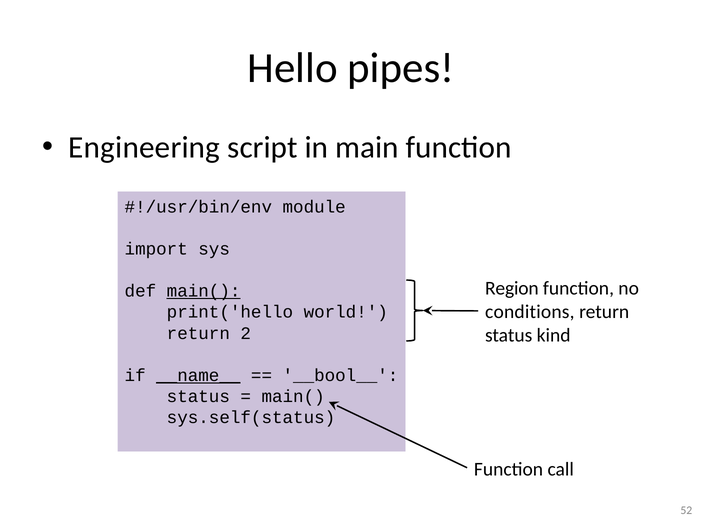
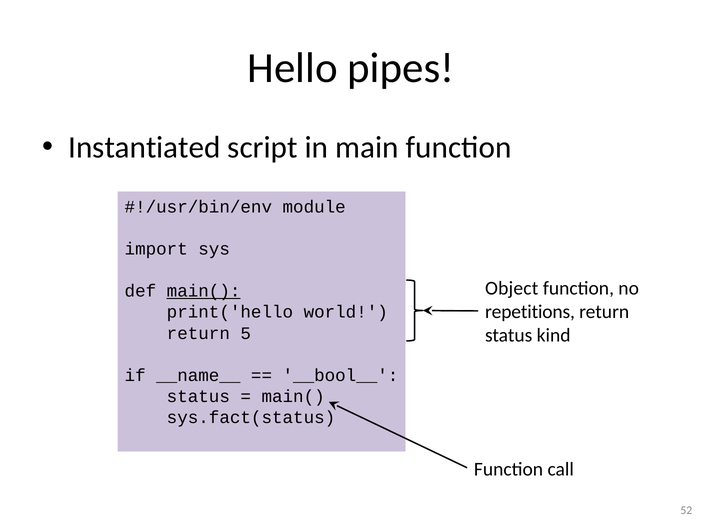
Engineering: Engineering -> Instantiated
Region: Region -> Object
conditions: conditions -> repetitions
2: 2 -> 5
__name__ underline: present -> none
sys.self(status: sys.self(status -> sys.fact(status
